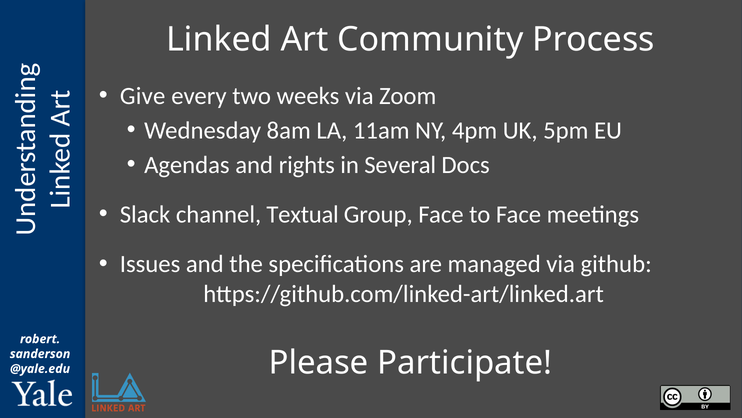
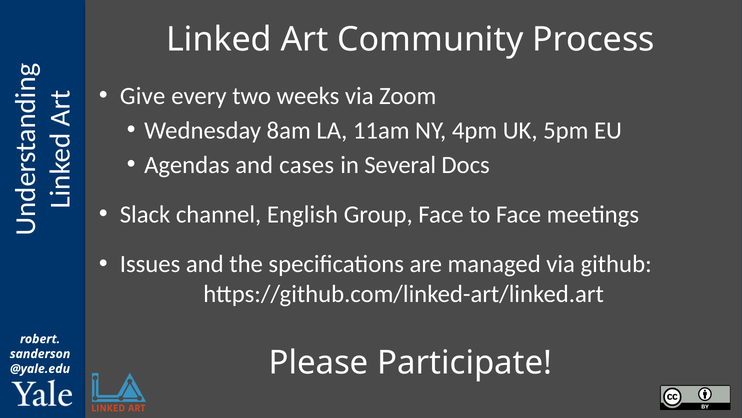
rights: rights -> cases
Textual: Textual -> English
